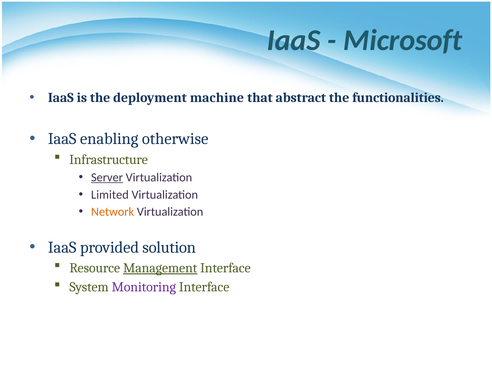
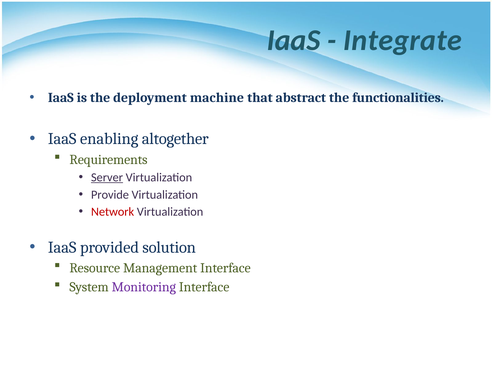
Microsoft: Microsoft -> Integrate
otherwise: otherwise -> altogether
Infrastructure: Infrastructure -> Requirements
Limited: Limited -> Provide
Network colour: orange -> red
Management underline: present -> none
